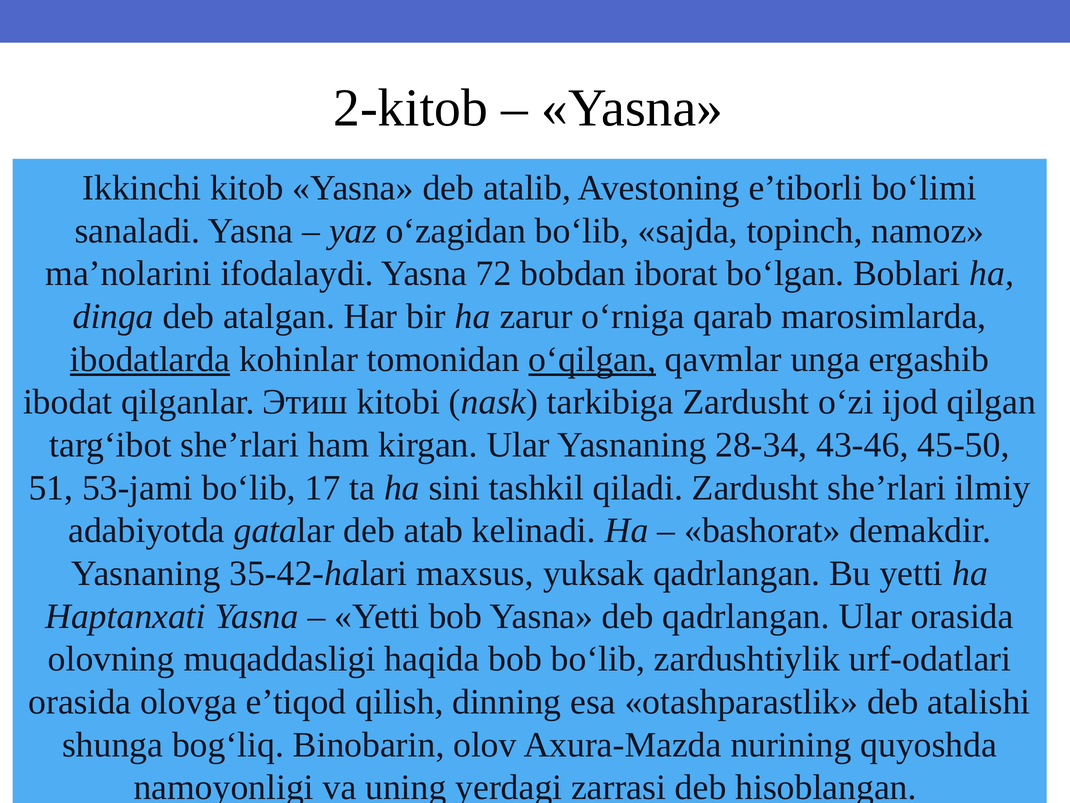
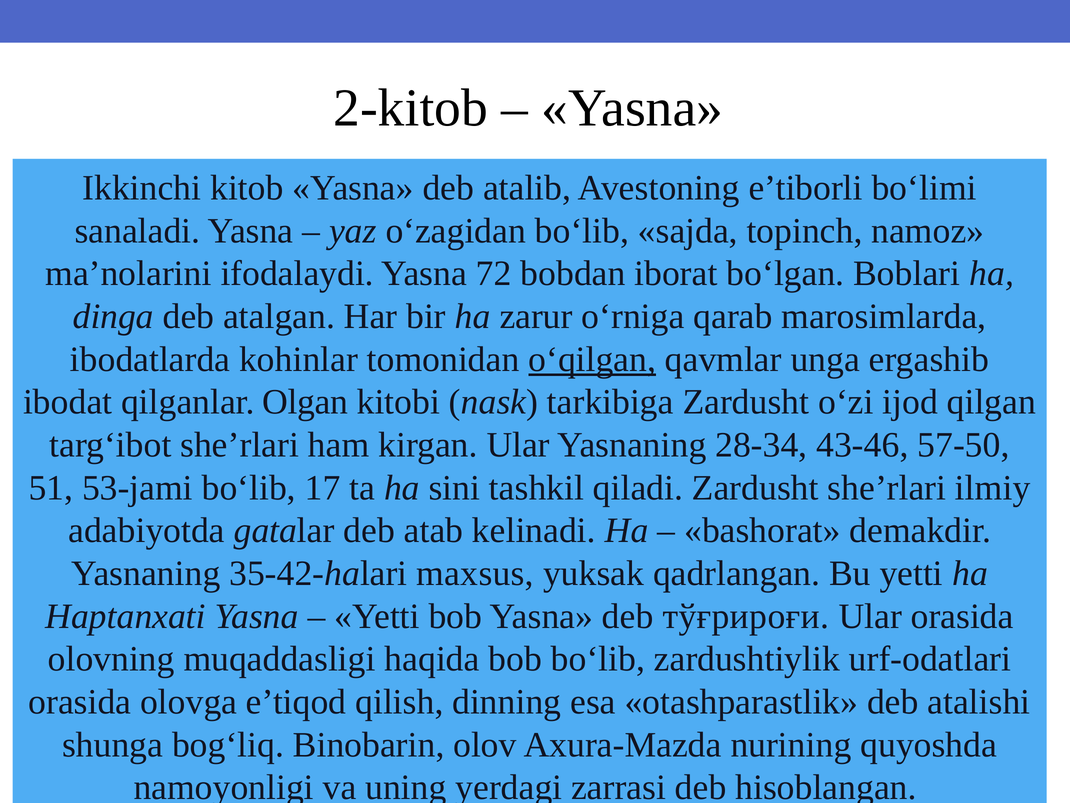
ibodatlarda underline: present -> none
Этиш: Этиш -> Olgan
45-50: 45-50 -> 57-50
deb qadrlangan: qadrlangan -> тўғрироғи
